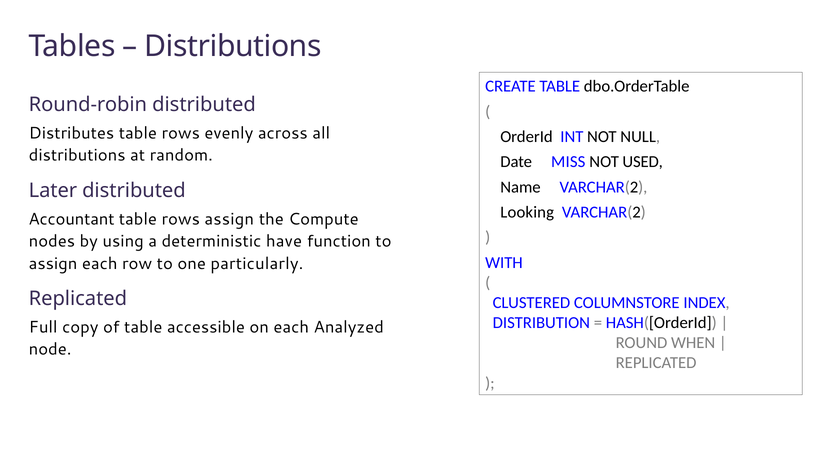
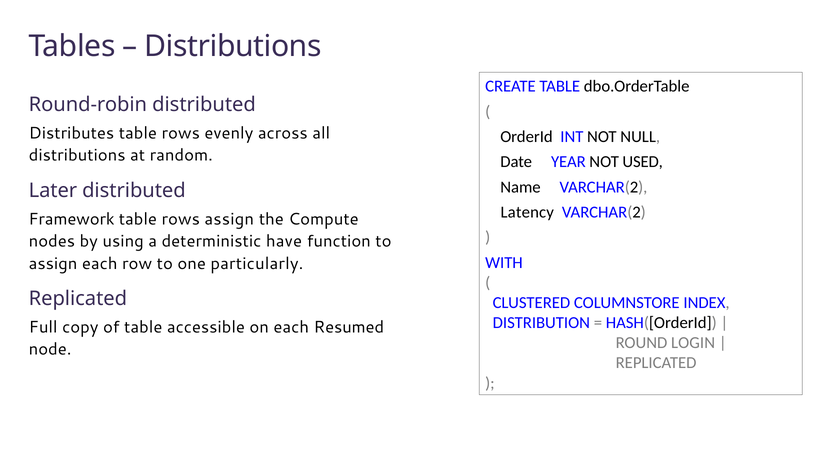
MISS: MISS -> YEAR
Looking: Looking -> Latency
Accountant: Accountant -> Framework
Analyzed: Analyzed -> Resumed
WHEN: WHEN -> LOGIN
